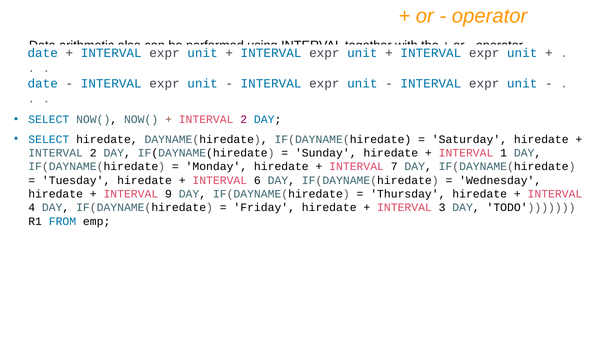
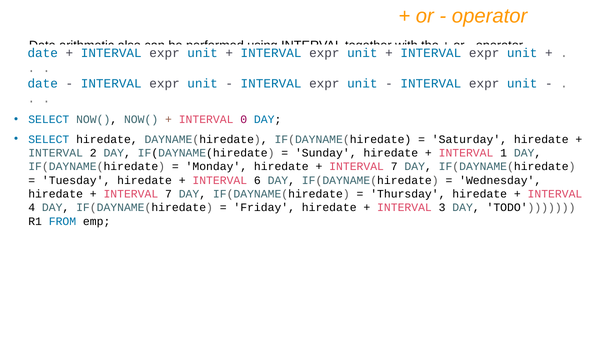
2 at (244, 120): 2 -> 0
9 at (168, 194): 9 -> 7
